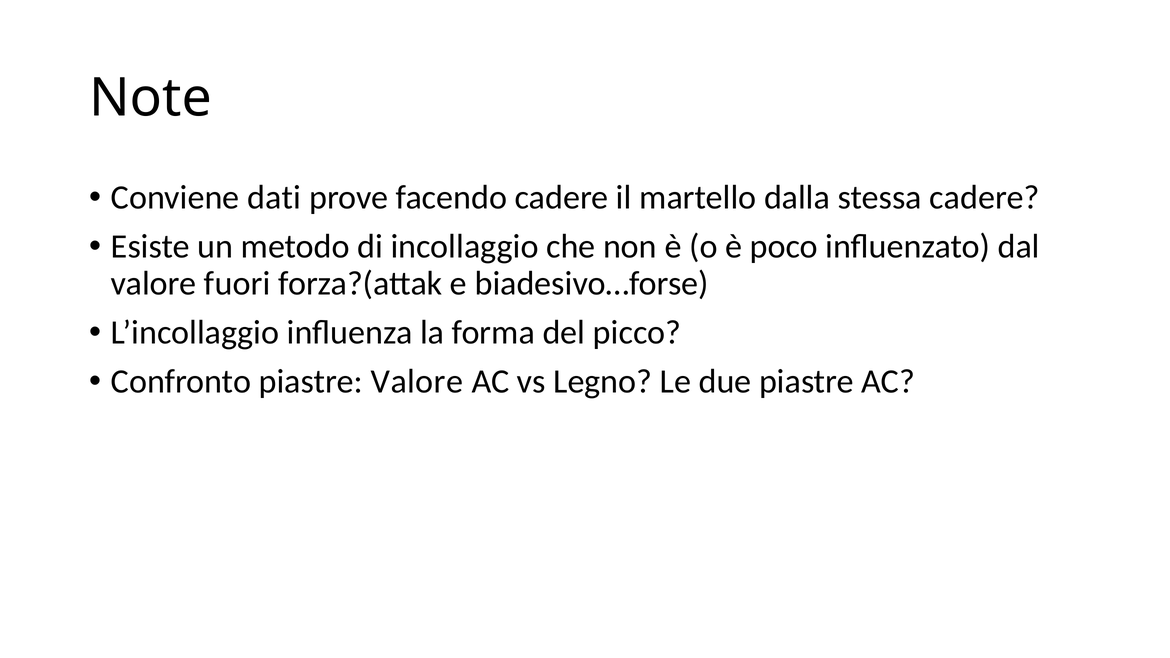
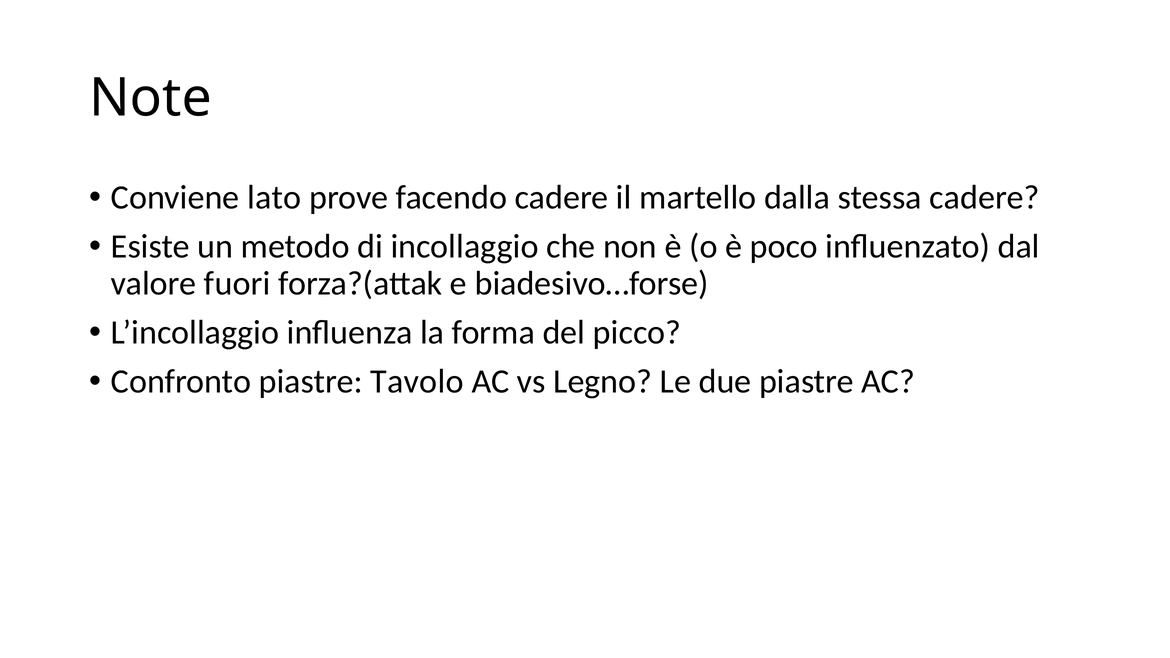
dati: dati -> lato
piastre Valore: Valore -> Tavolo
